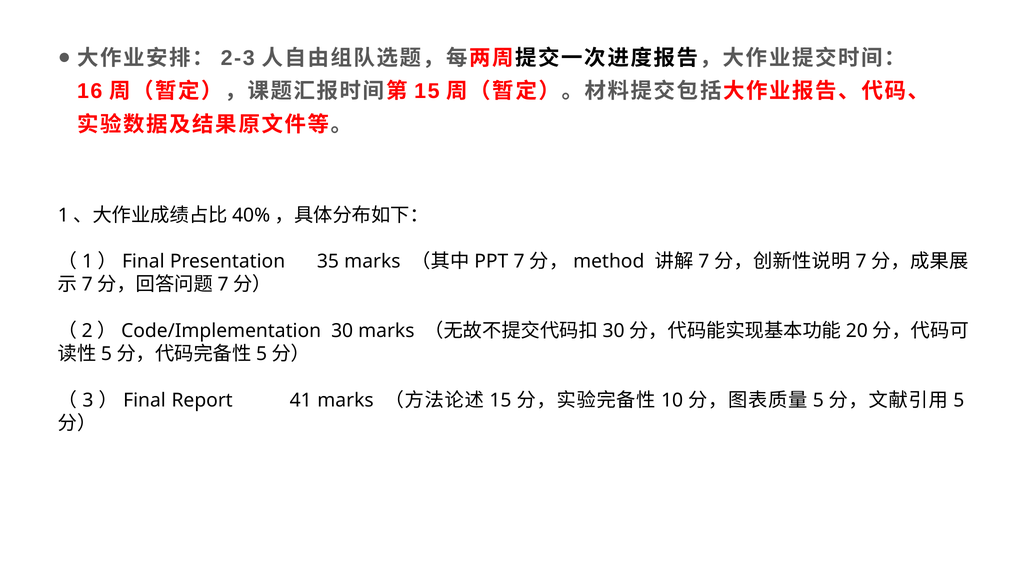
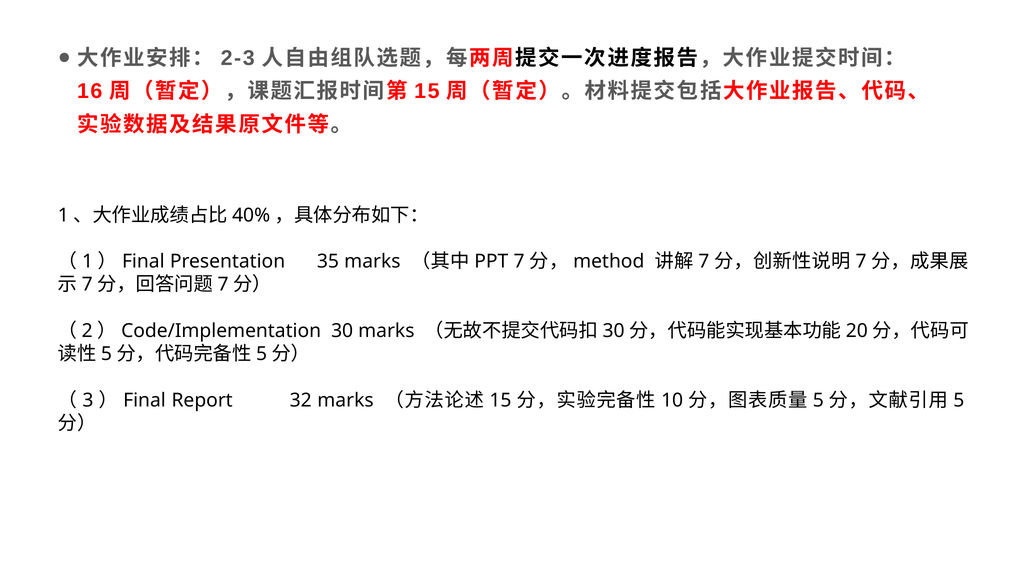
41: 41 -> 32
